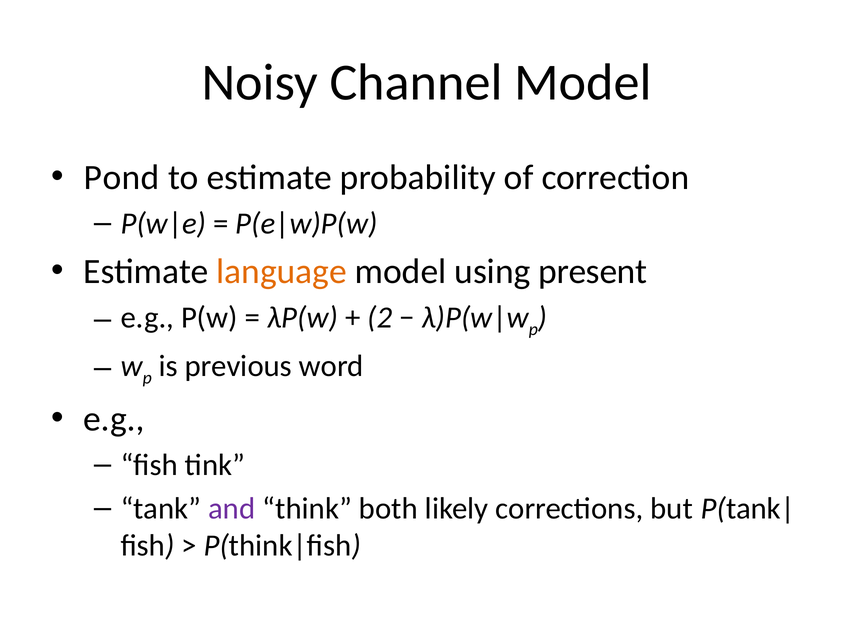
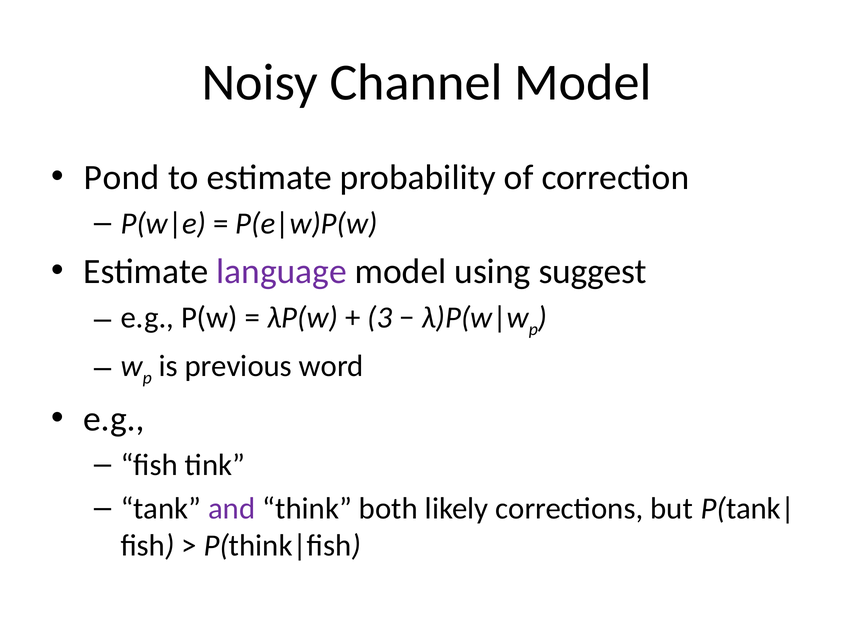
language colour: orange -> purple
present: present -> suggest
2: 2 -> 3
